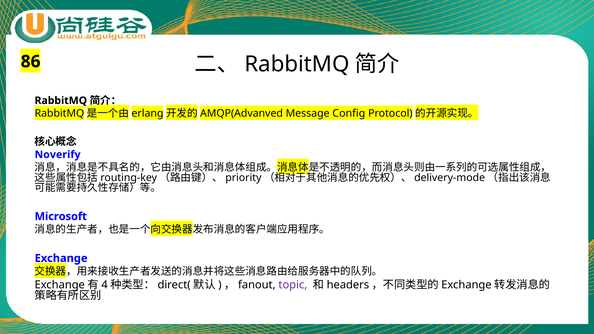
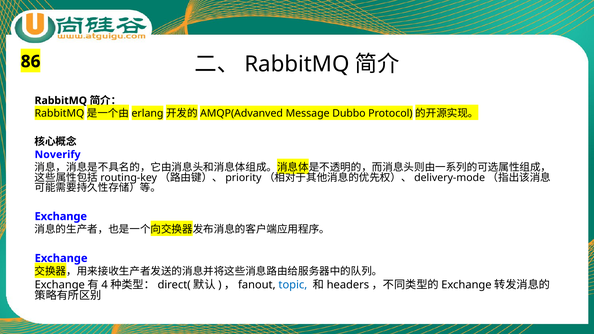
Config: Config -> Dubbo
Microsoft at (61, 216): Microsoft -> Exchange
topic colour: purple -> blue
